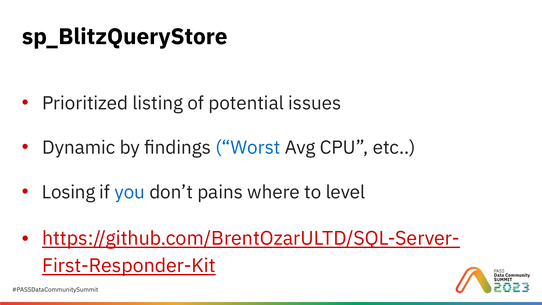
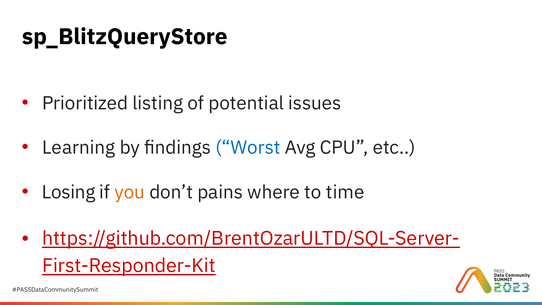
Dynamic: Dynamic -> Learning
you colour: blue -> orange
level: level -> time
